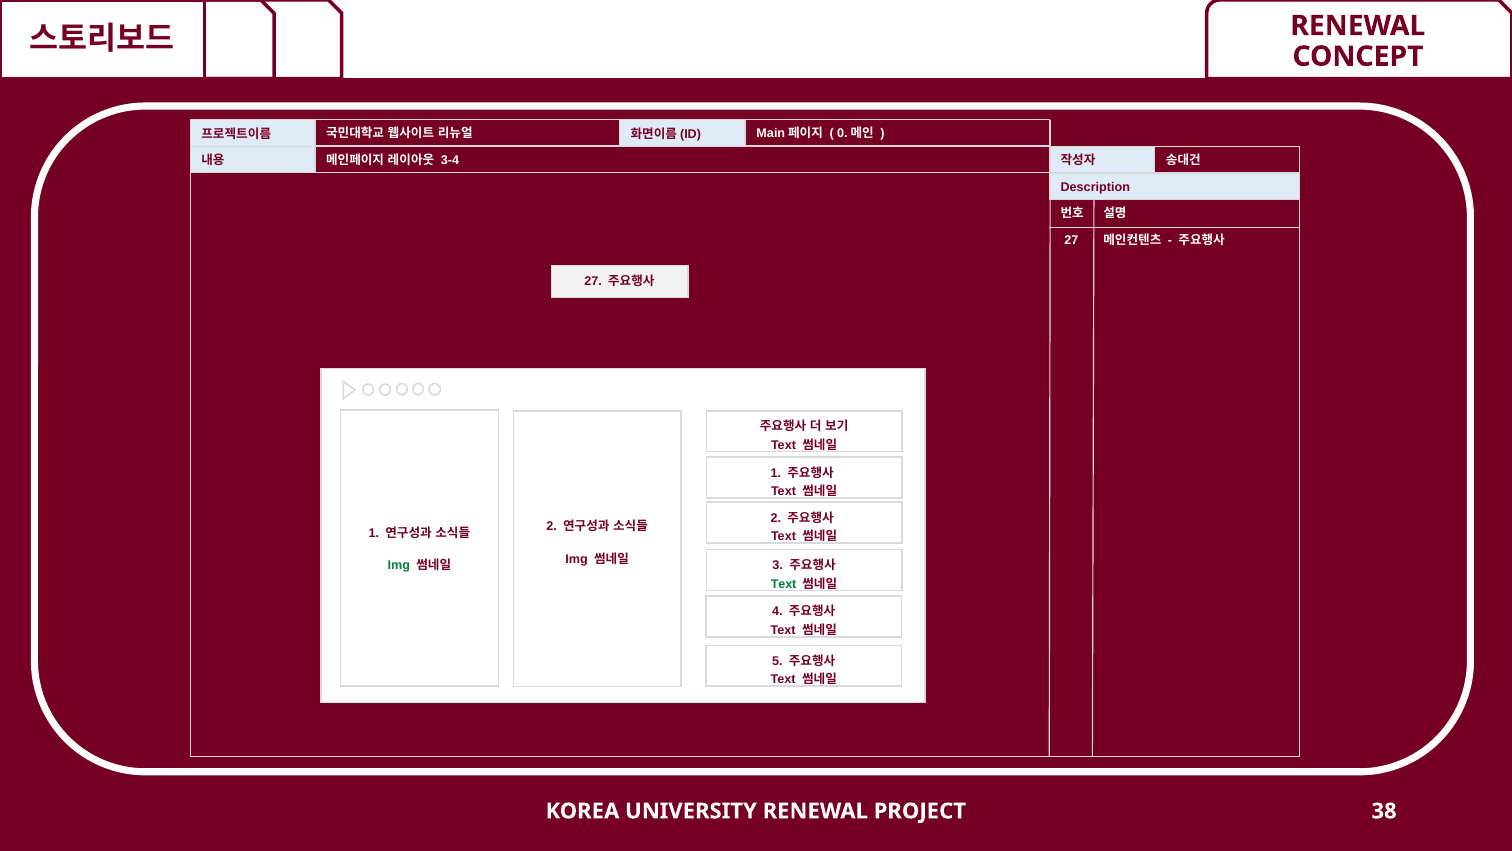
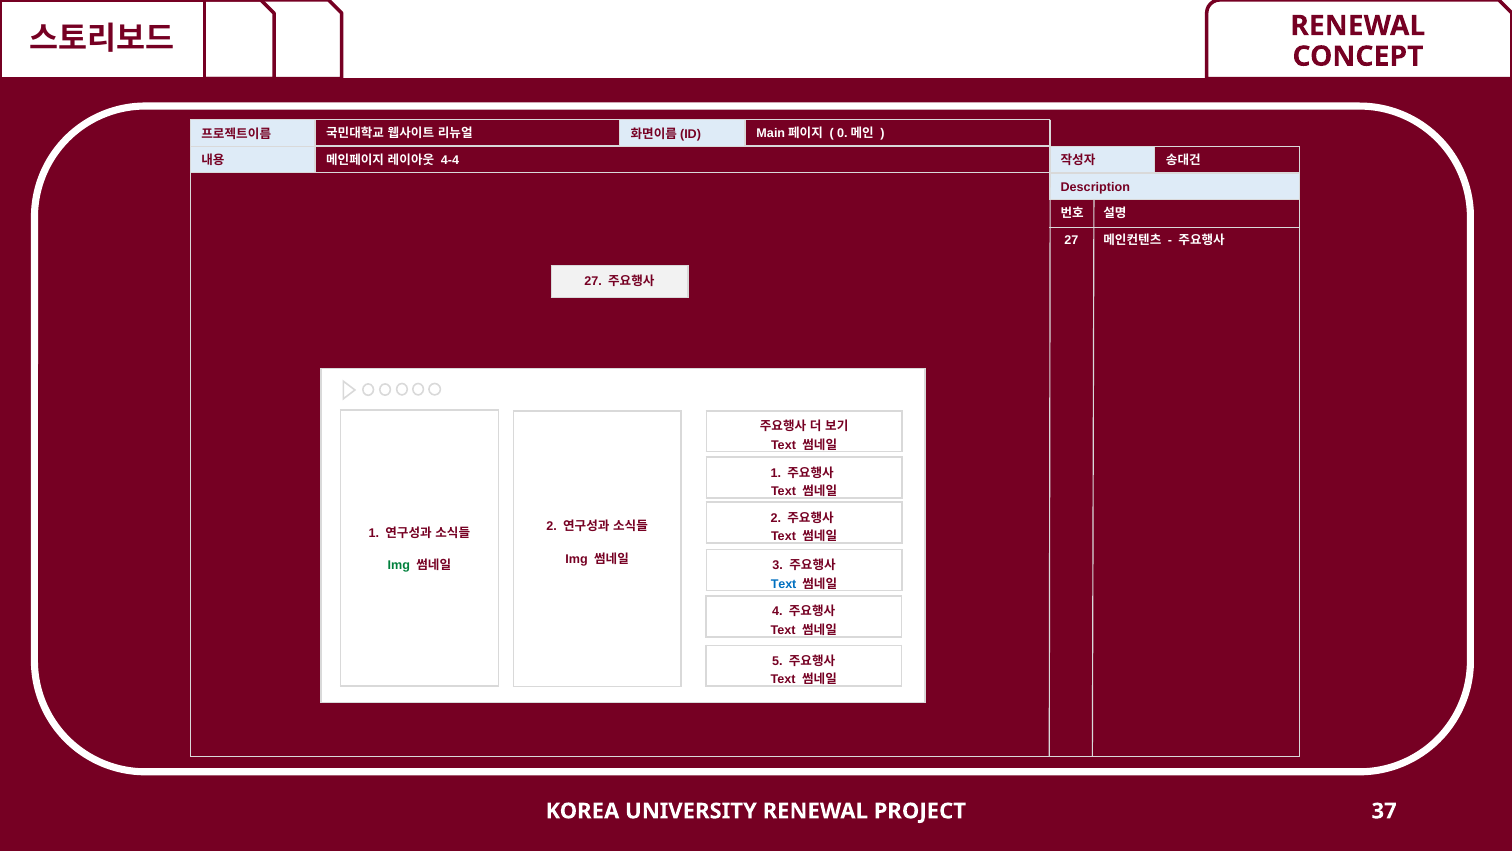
3-4: 3-4 -> 4-4
Text at (784, 584) colour: green -> blue
38: 38 -> 37
